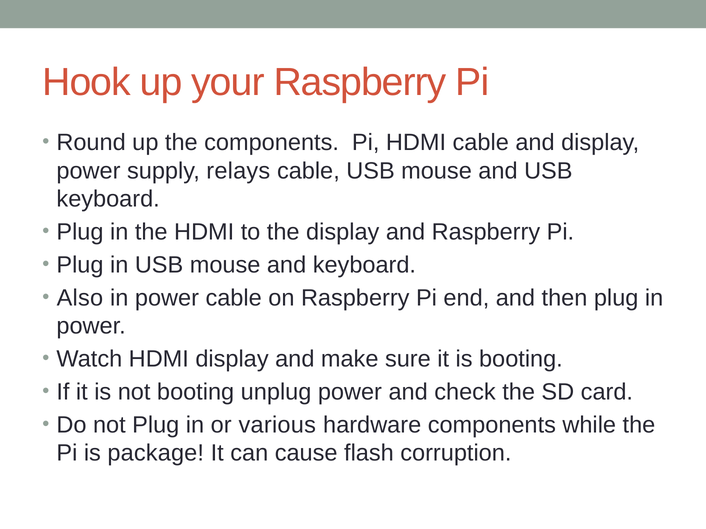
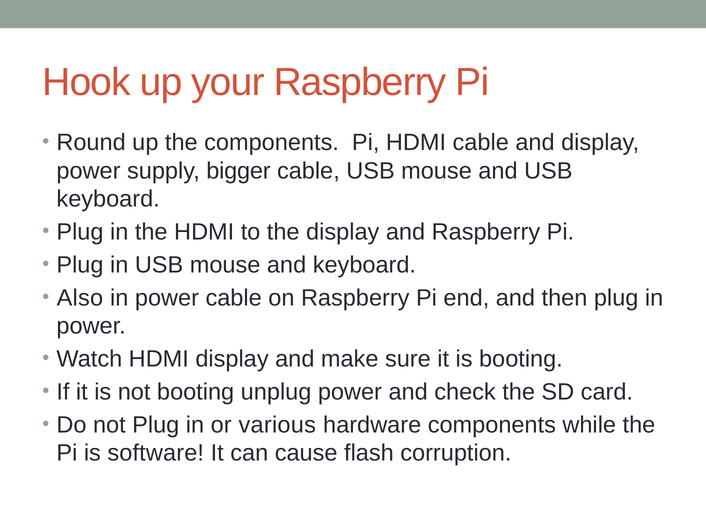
relays: relays -> bigger
package: package -> software
